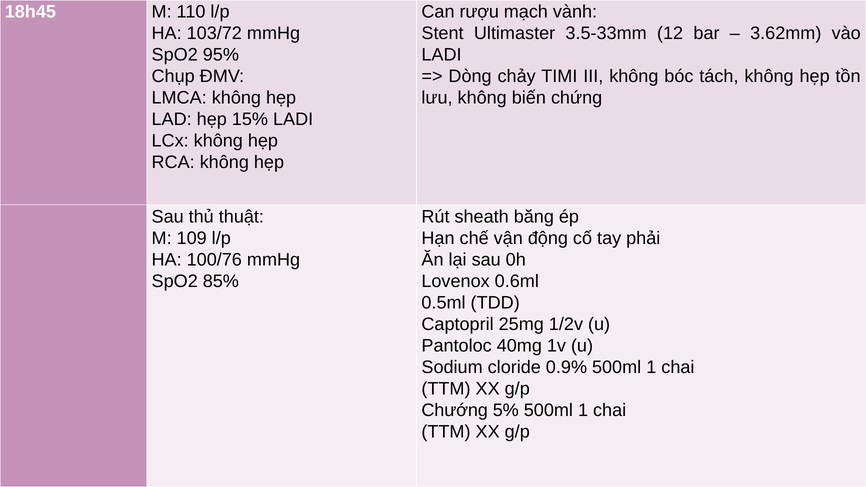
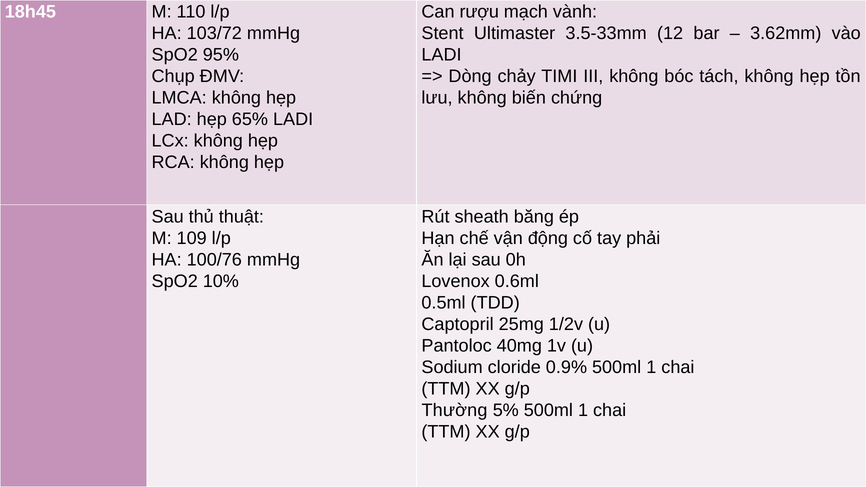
15%: 15% -> 65%
85%: 85% -> 10%
Chướng: Chướng -> Thường
